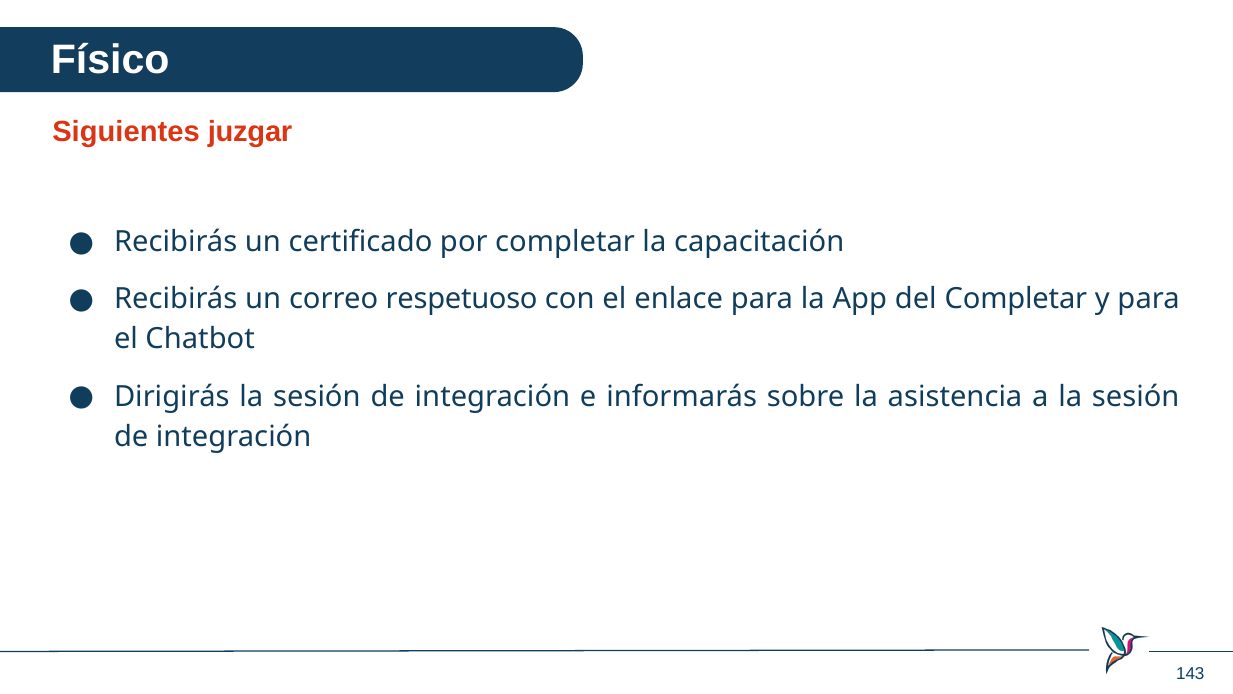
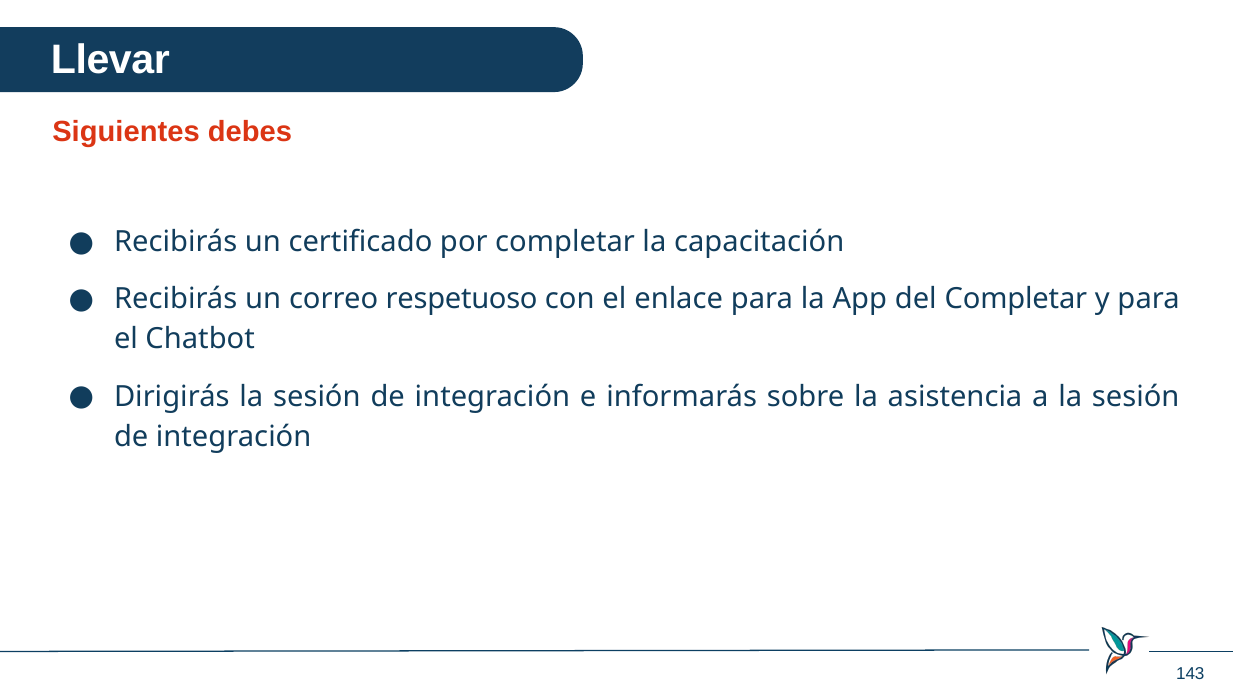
Físico: Físico -> Llevar
juzgar: juzgar -> debes
